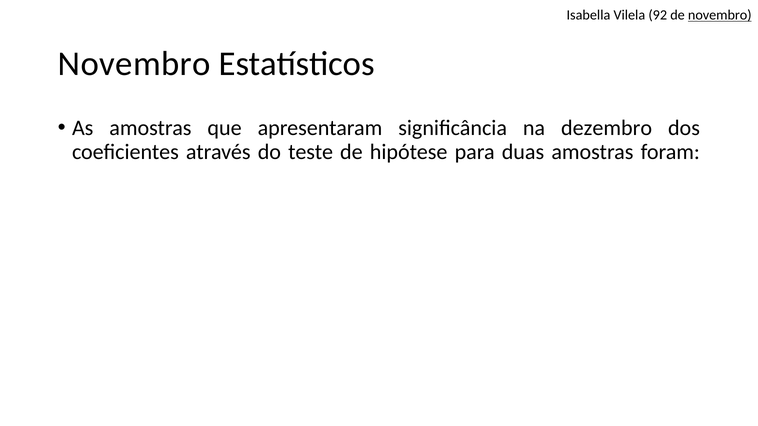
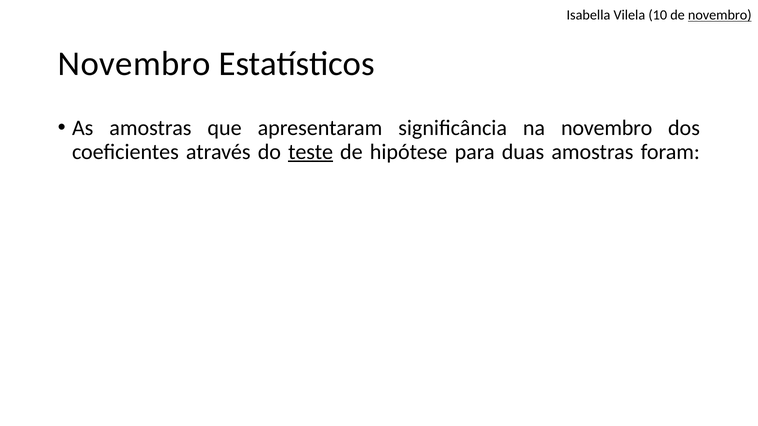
92: 92 -> 10
na dezembro: dezembro -> novembro
teste underline: none -> present
